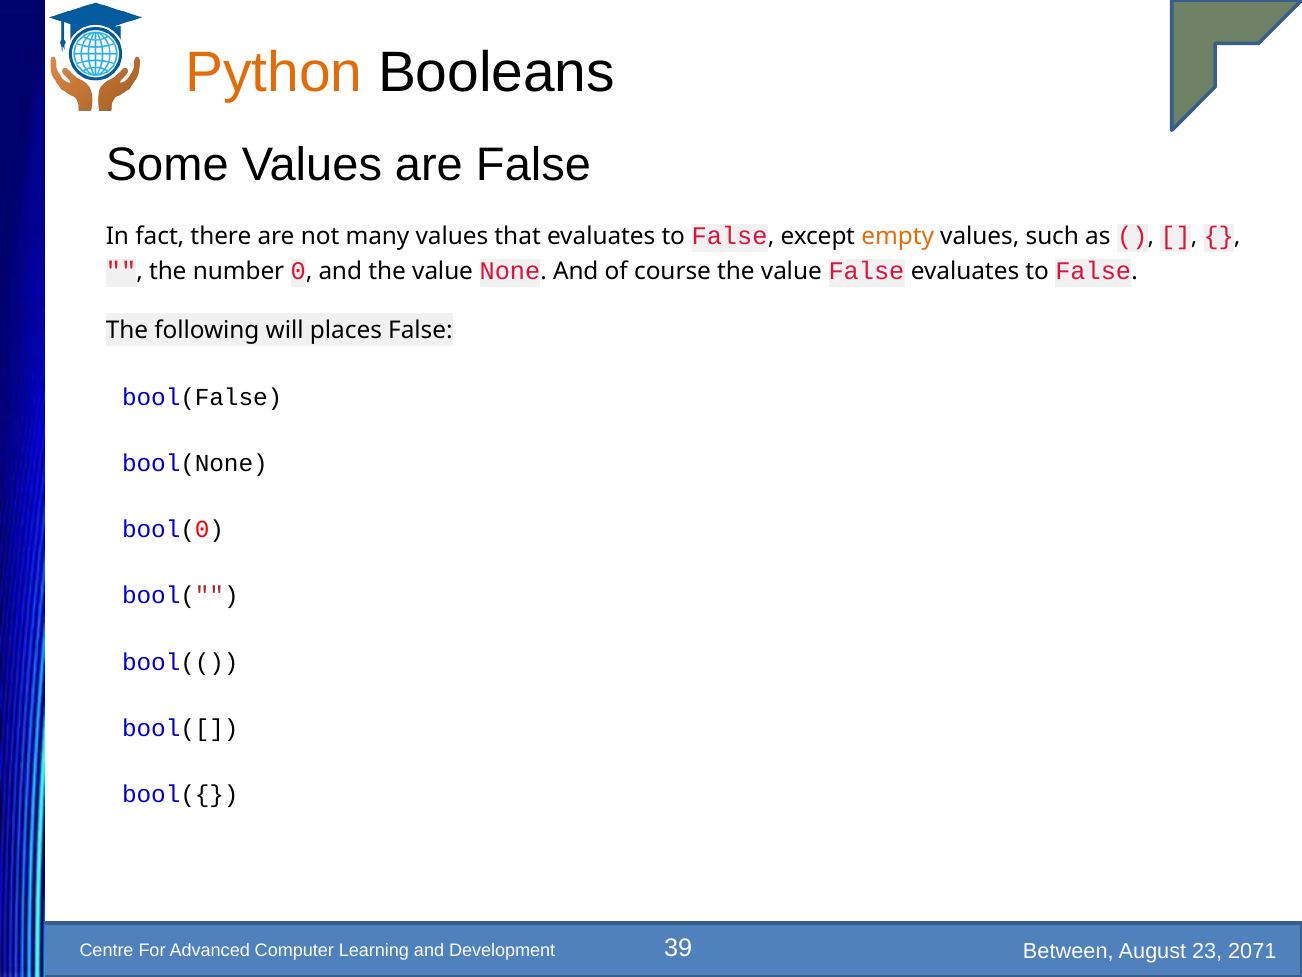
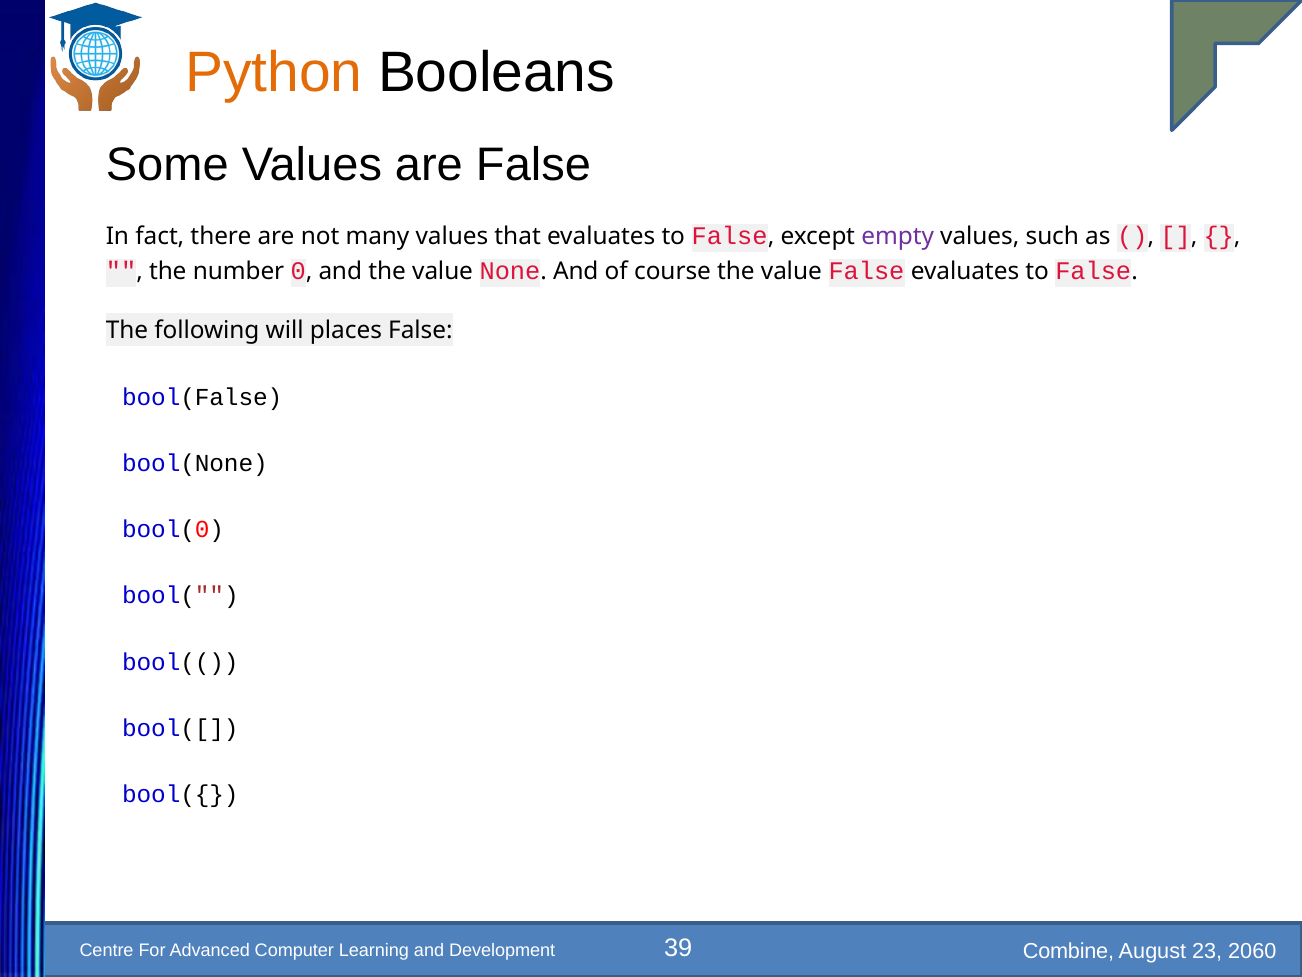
empty colour: orange -> purple
Between: Between -> Combine
2071: 2071 -> 2060
